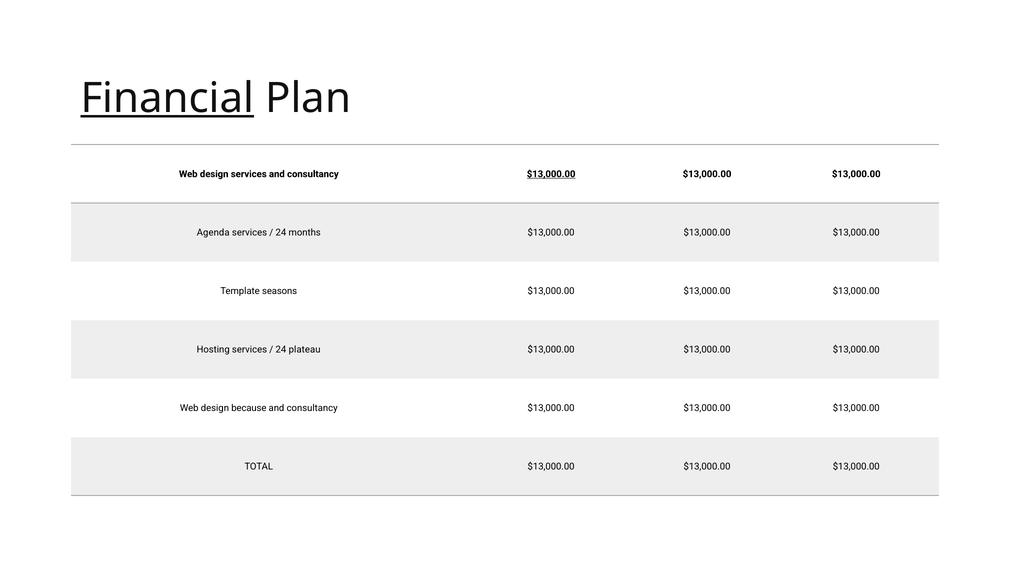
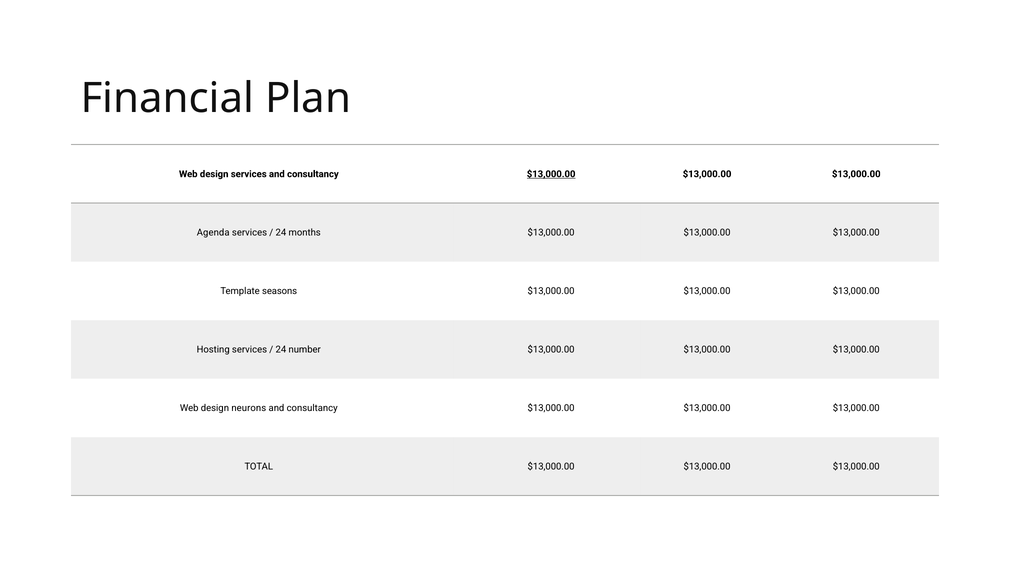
Financial underline: present -> none
plateau: plateau -> number
because: because -> neurons
